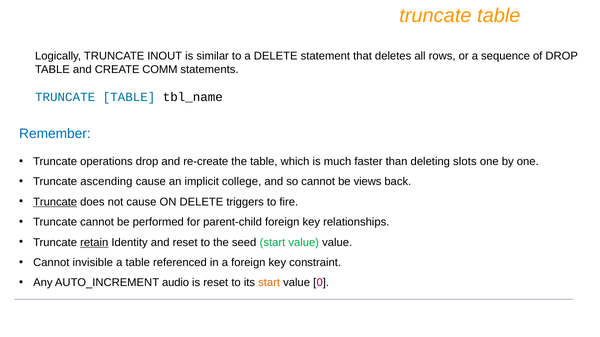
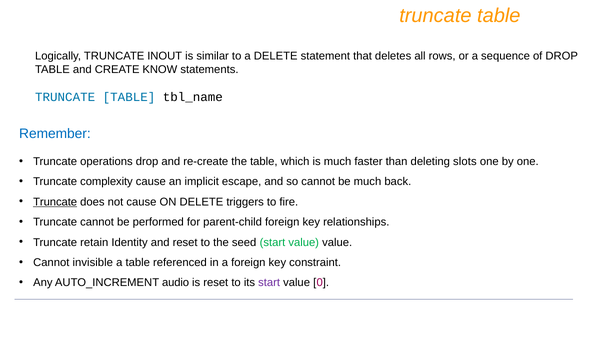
COMM: COMM -> KNOW
ascending: ascending -> complexity
college: college -> escape
be views: views -> much
retain underline: present -> none
start at (269, 283) colour: orange -> purple
